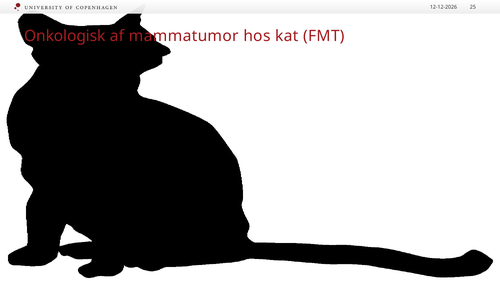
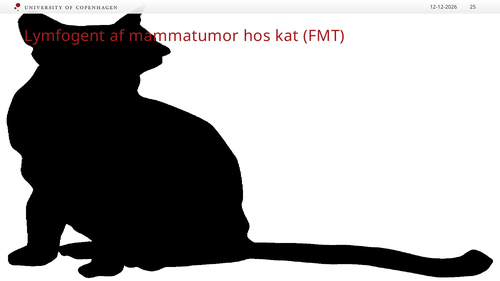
Onkologisk: Onkologisk -> Lymfogent
